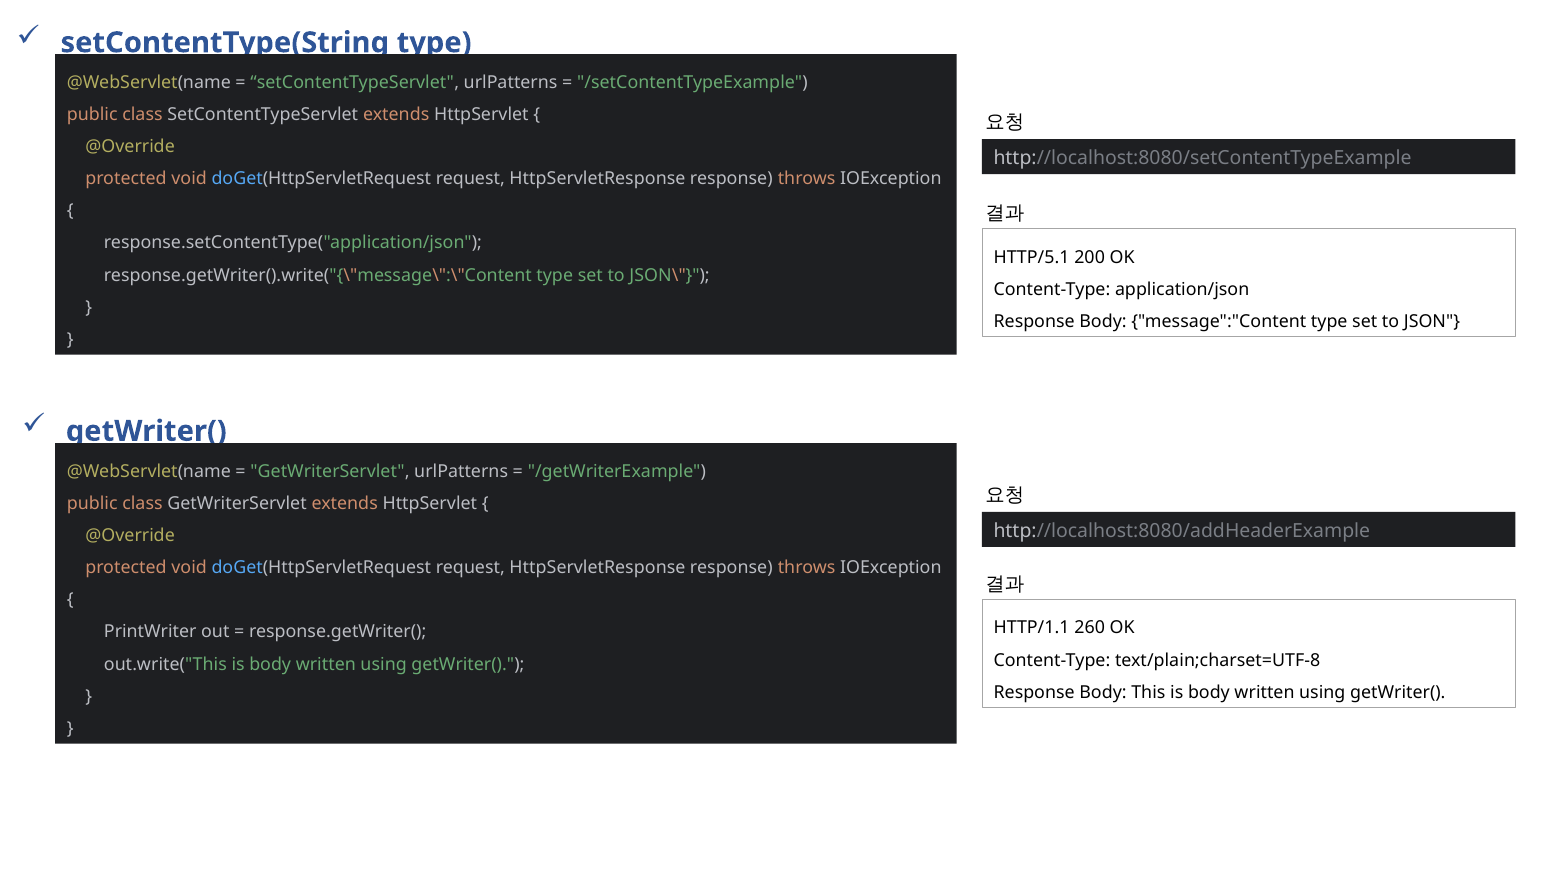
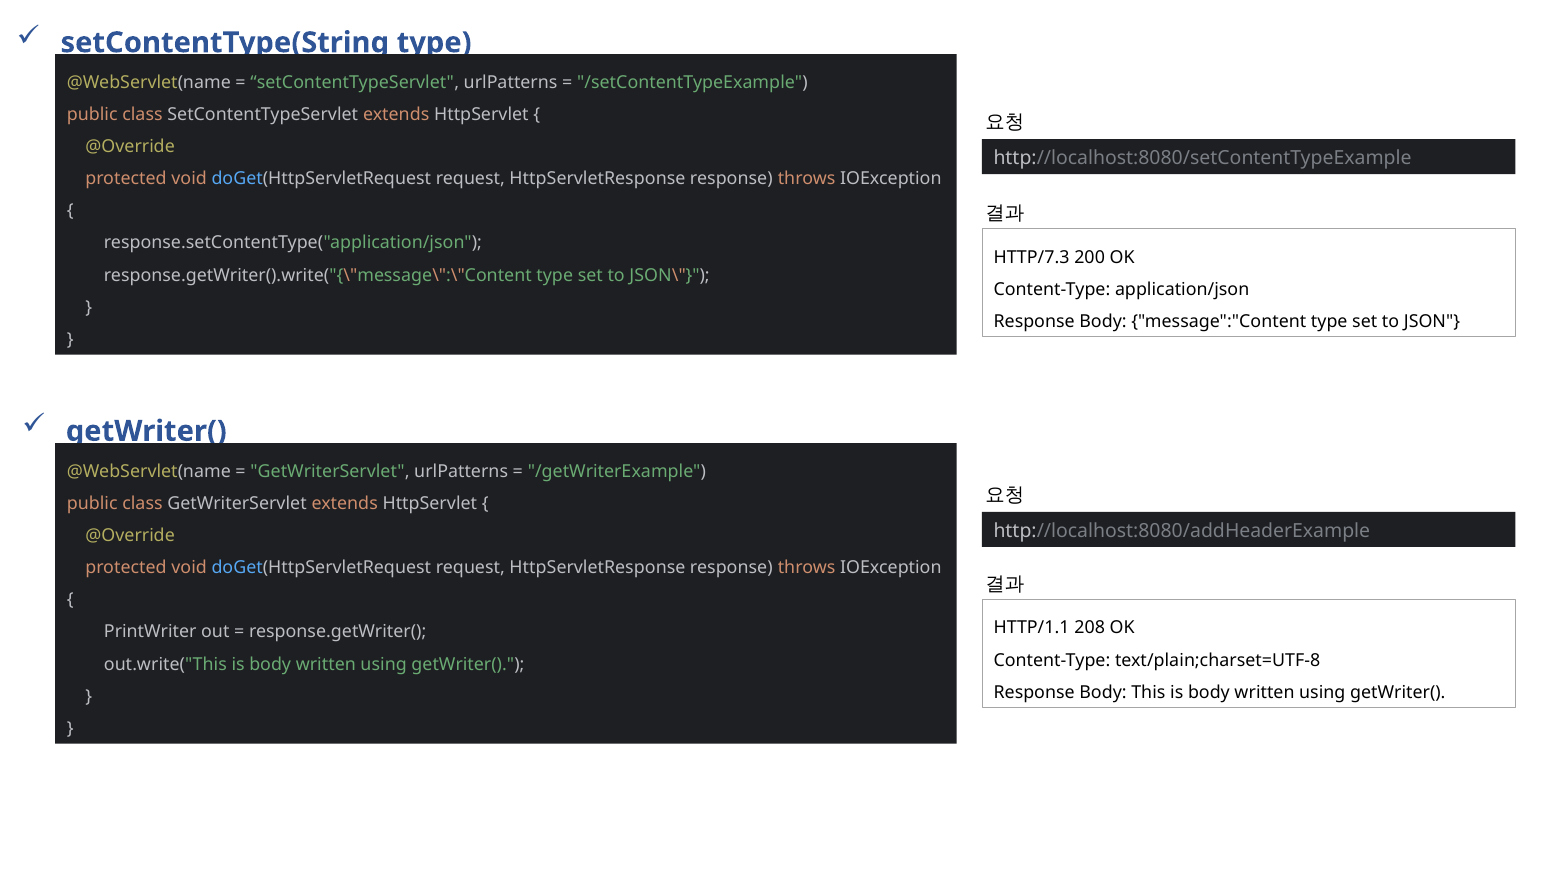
HTTP/5.1: HTTP/5.1 -> HTTP/7.3
260: 260 -> 208
